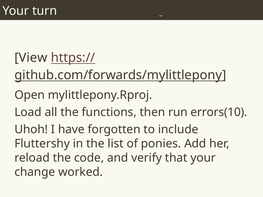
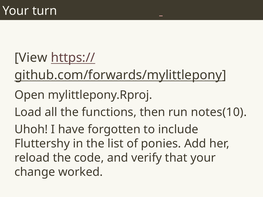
errors(10: errors(10 -> notes(10
